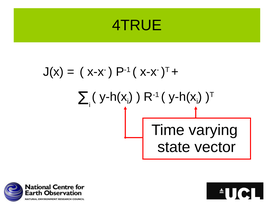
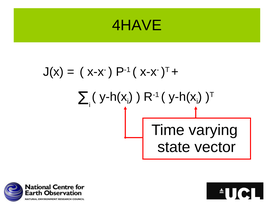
4TRUE: 4TRUE -> 4HAVE
